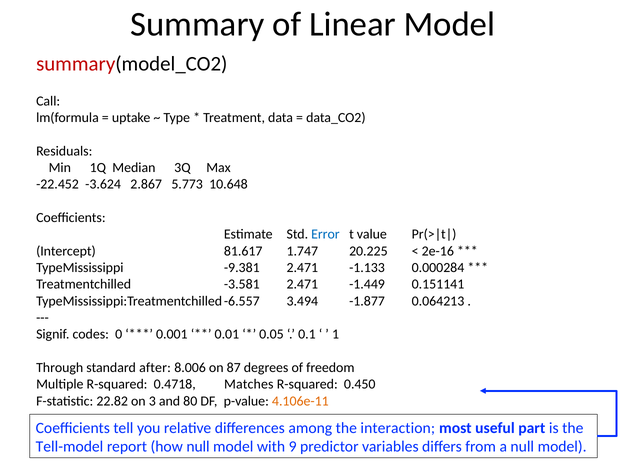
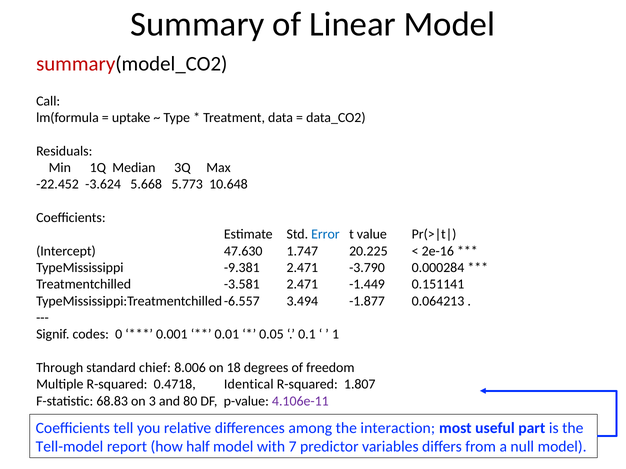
2.867: 2.867 -> 5.668
81.617: 81.617 -> 47.630
-1.133: -1.133 -> -3.790
after: after -> chief
87: 87 -> 18
Matches: Matches -> Identical
0.450: 0.450 -> 1.807
22.82: 22.82 -> 68.83
4.106e-11 colour: orange -> purple
how null: null -> half
9: 9 -> 7
